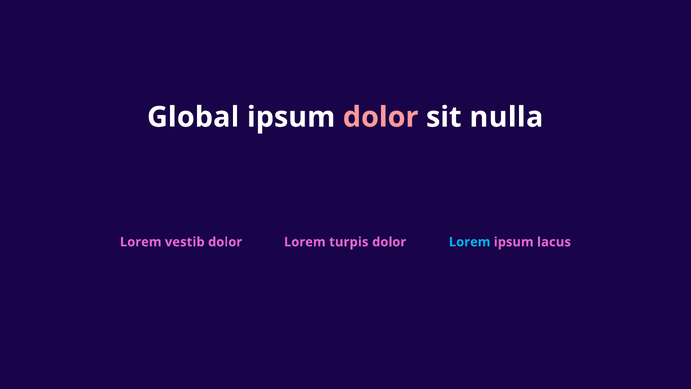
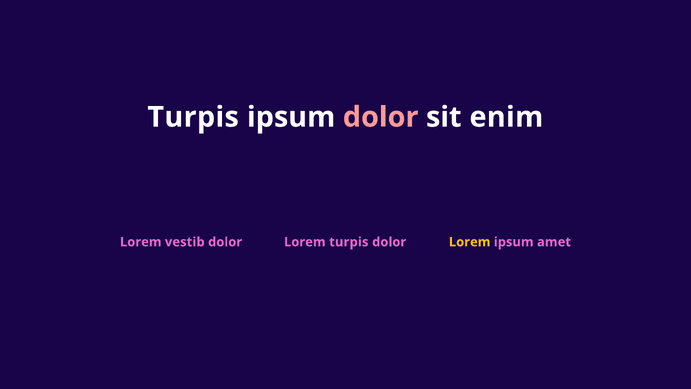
Global at (193, 117): Global -> Turpis
nulla: nulla -> enim
Lorem at (470, 242) colour: light blue -> yellow
lacus: lacus -> amet
